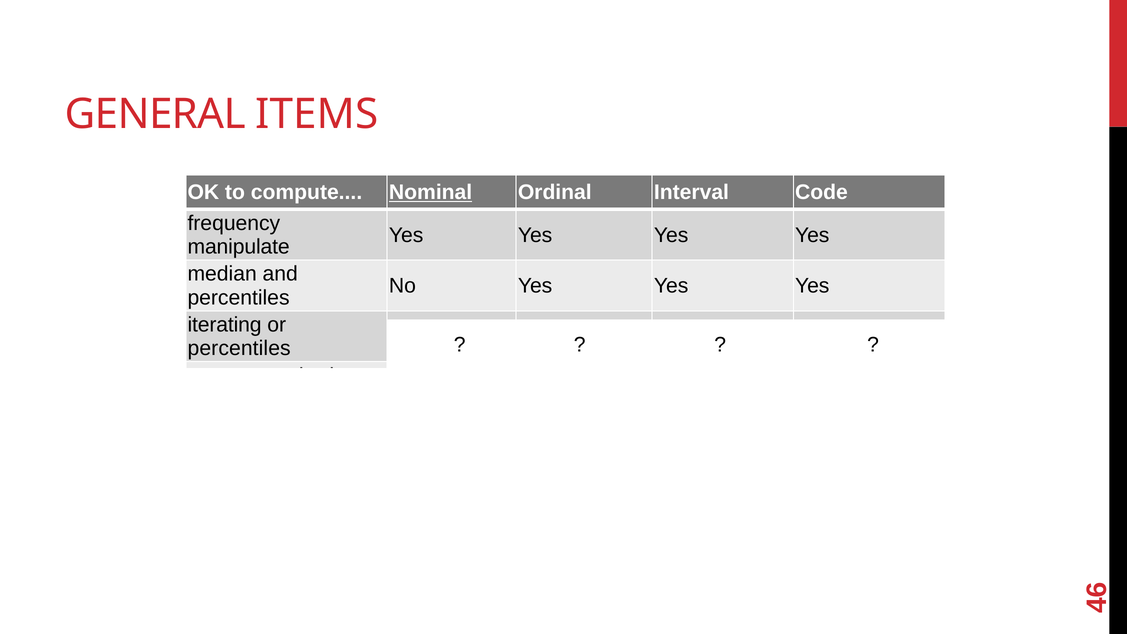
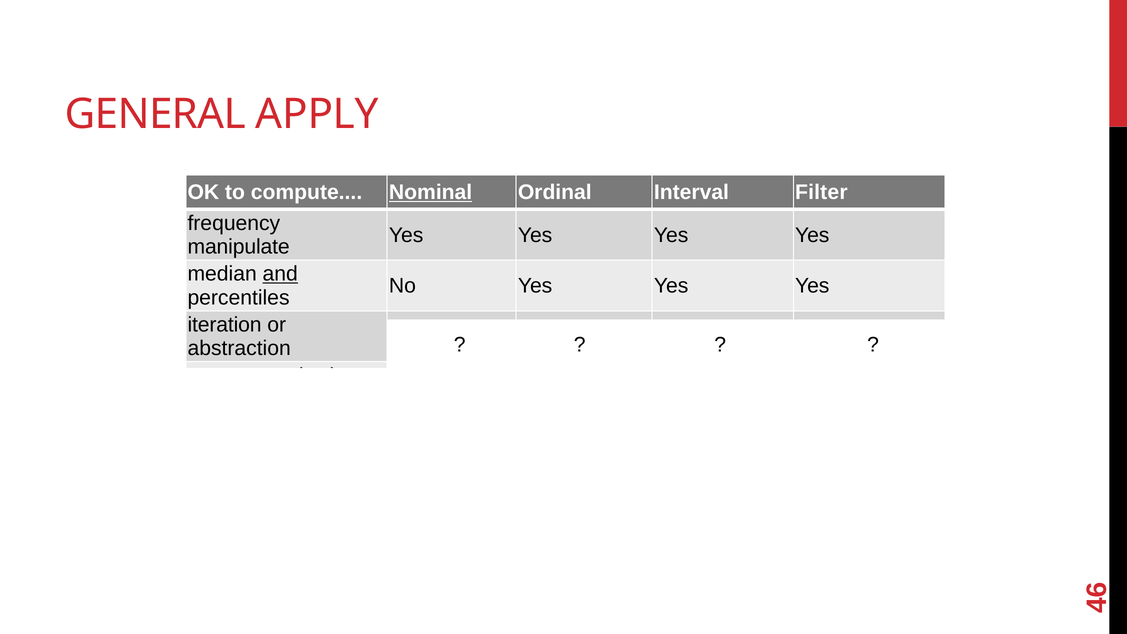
ITEMS: ITEMS -> APPLY
Code: Code -> Filter
and underline: none -> present
iterating: iterating -> iteration
percentiles at (239, 348): percentiles -> abstraction
